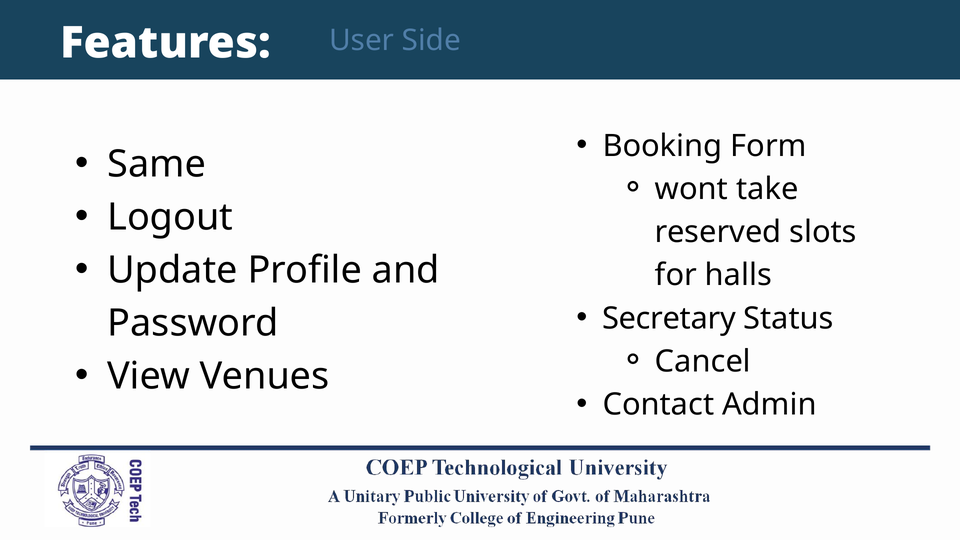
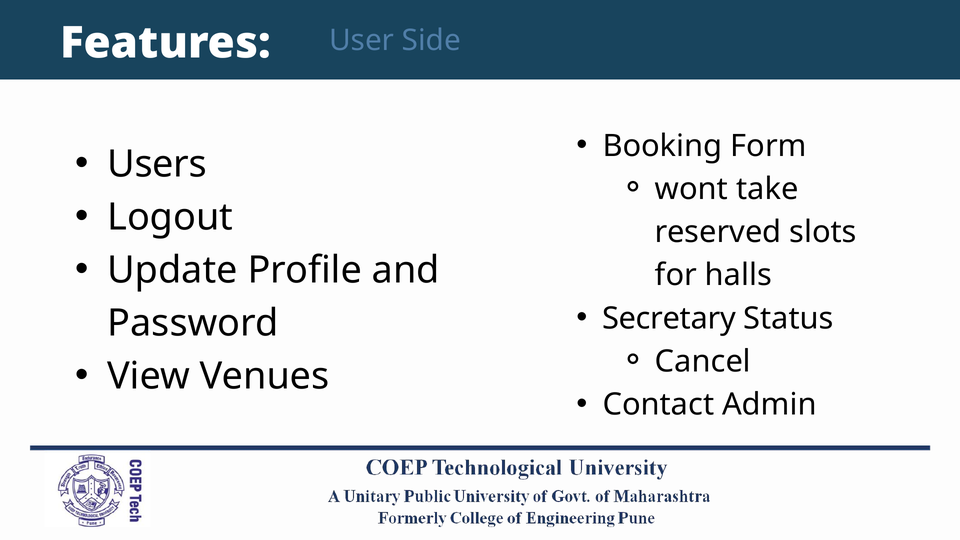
Same: Same -> Users
